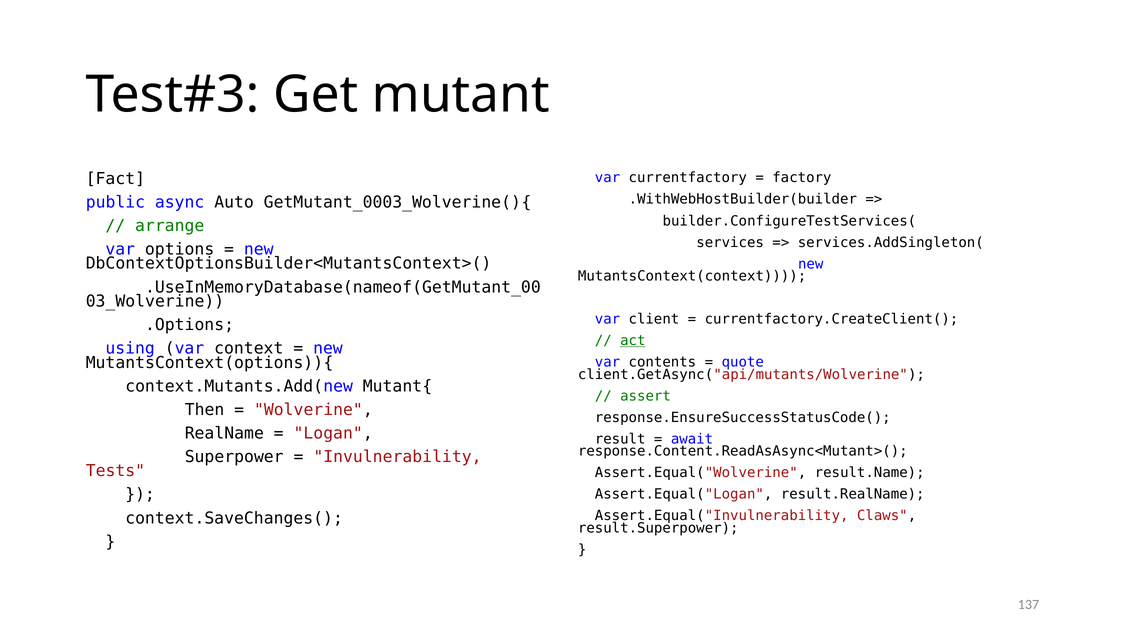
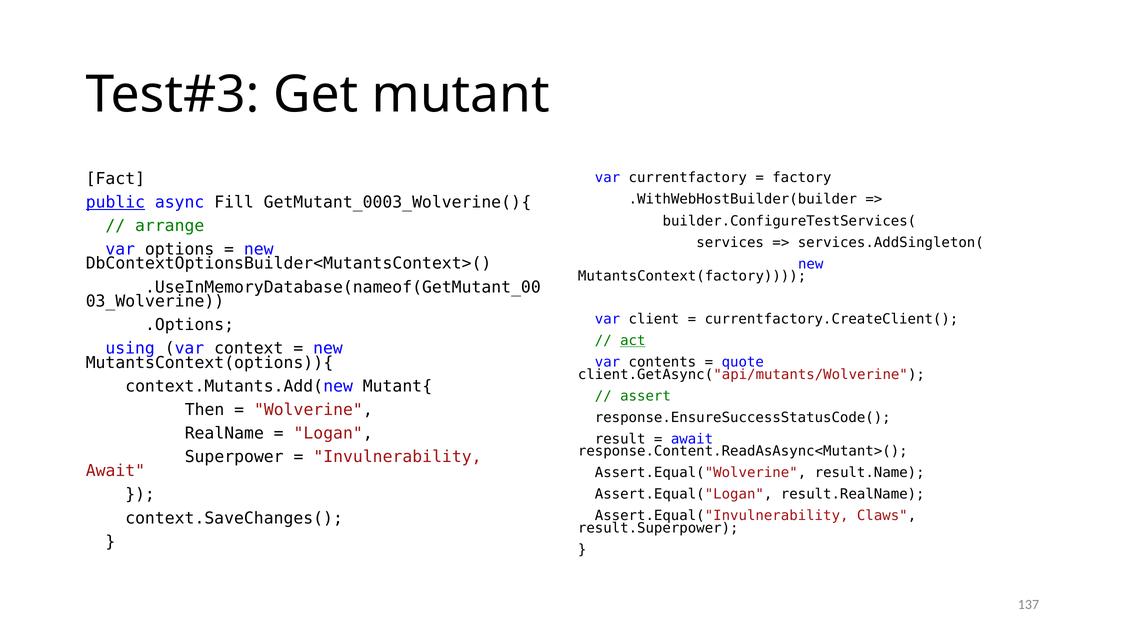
public underline: none -> present
Auto: Auto -> Fill
MutantsContext(context: MutantsContext(context -> MutantsContext(factory
Tests at (115, 471): Tests -> Await
